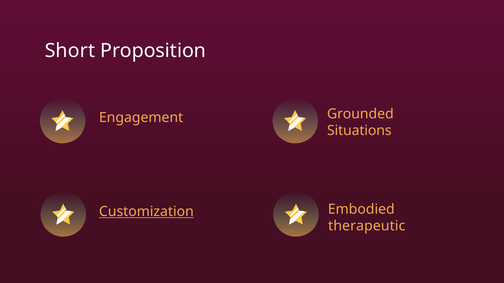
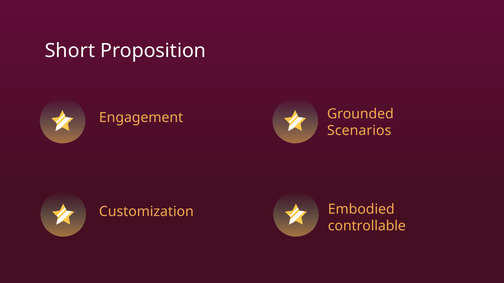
Situations: Situations -> Scenarios
Customization underline: present -> none
therapeutic: therapeutic -> controllable
